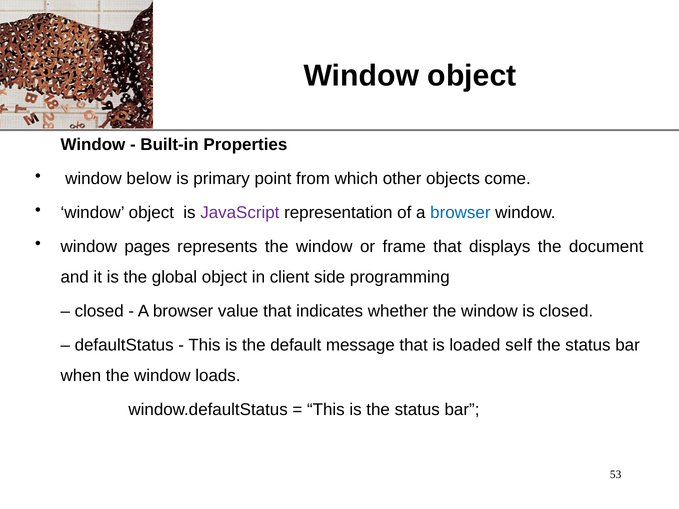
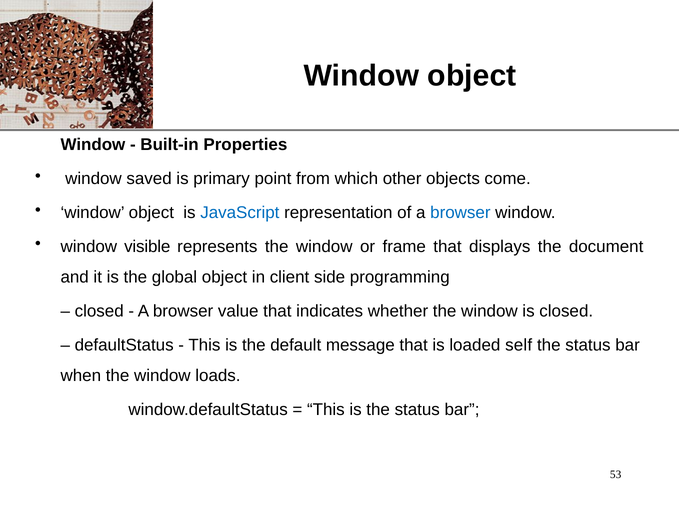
below: below -> saved
JavaScript colour: purple -> blue
pages: pages -> visible
